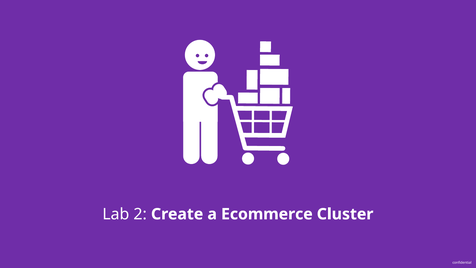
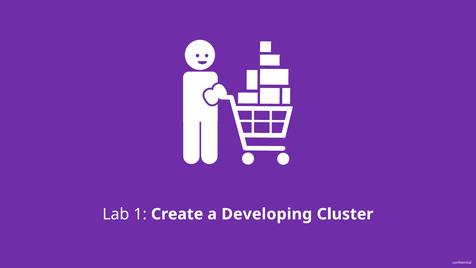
2: 2 -> 1
Ecommerce: Ecommerce -> Developing
